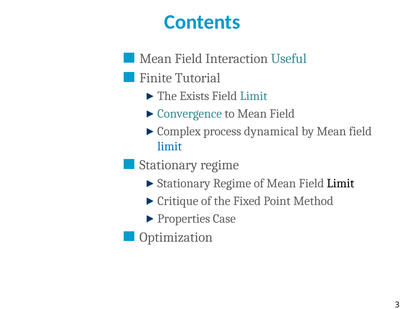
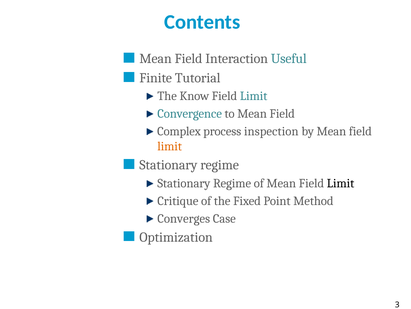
Exists: Exists -> Know
dynamical: dynamical -> inspection
limit at (170, 146) colour: blue -> orange
Properties: Properties -> Converges
